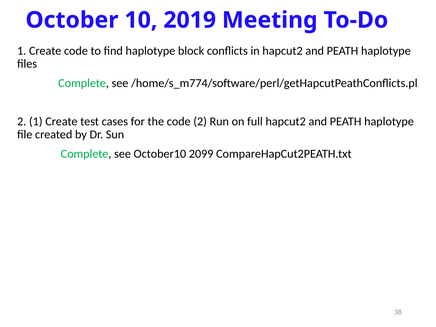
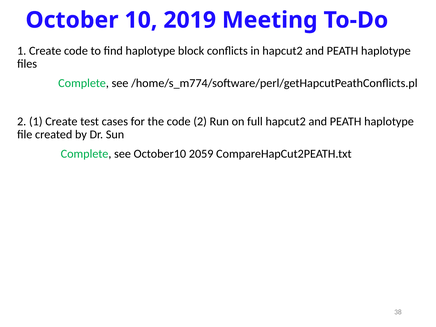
2099: 2099 -> 2059
